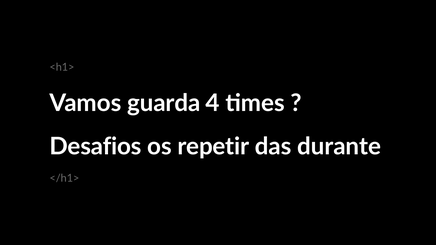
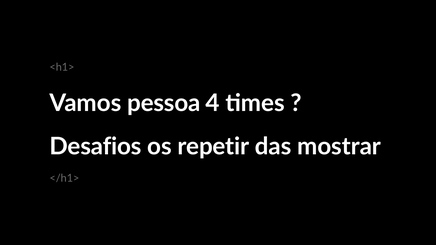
guarda: guarda -> pessoa
durante: durante -> mostrar
